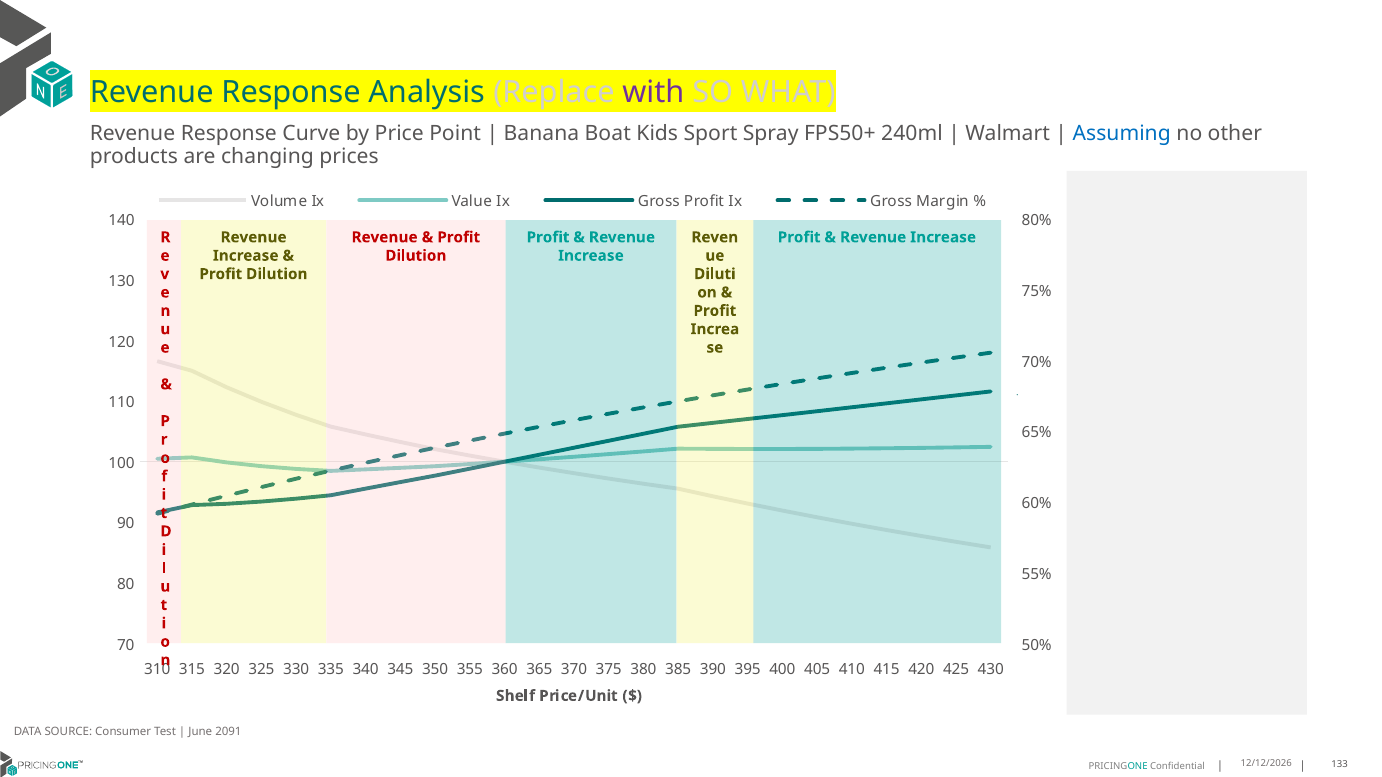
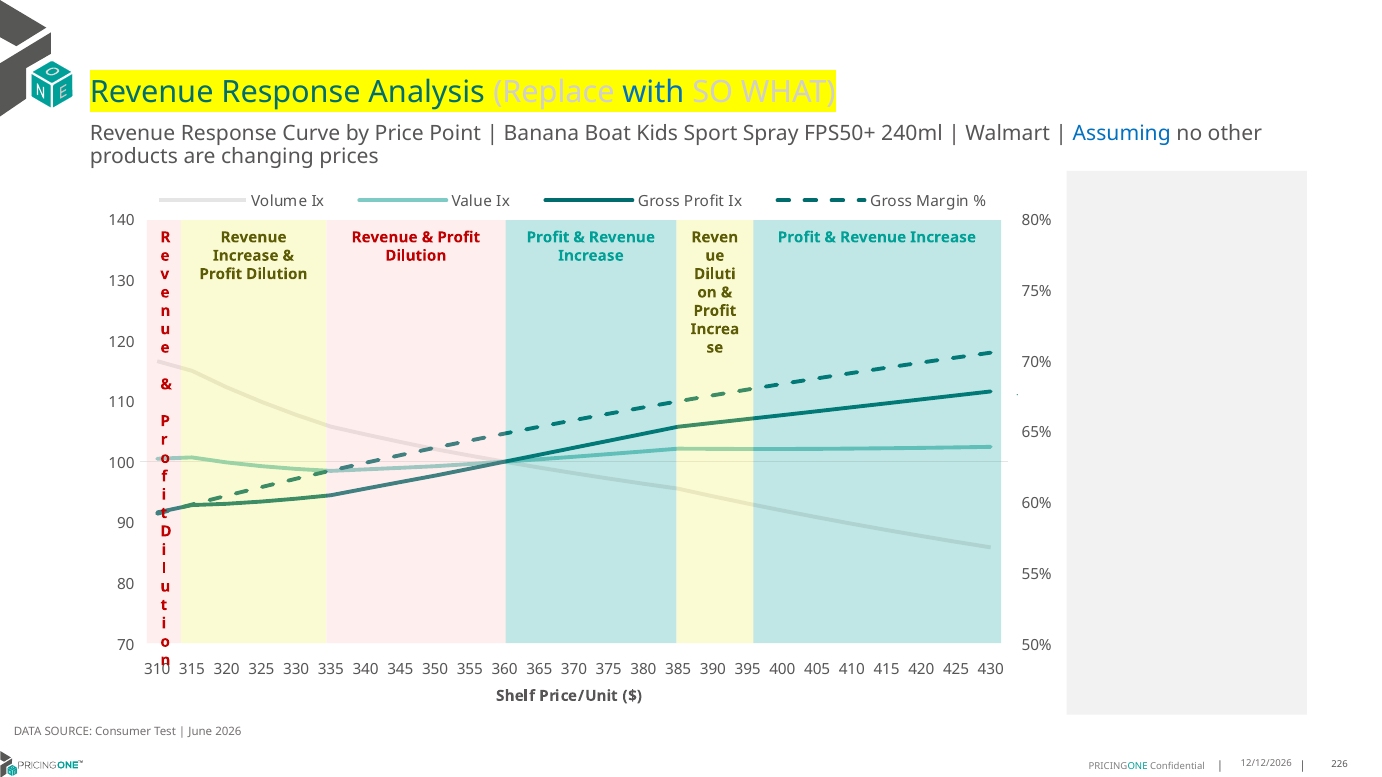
with colour: purple -> blue
2091: 2091 -> 2026
133: 133 -> 226
